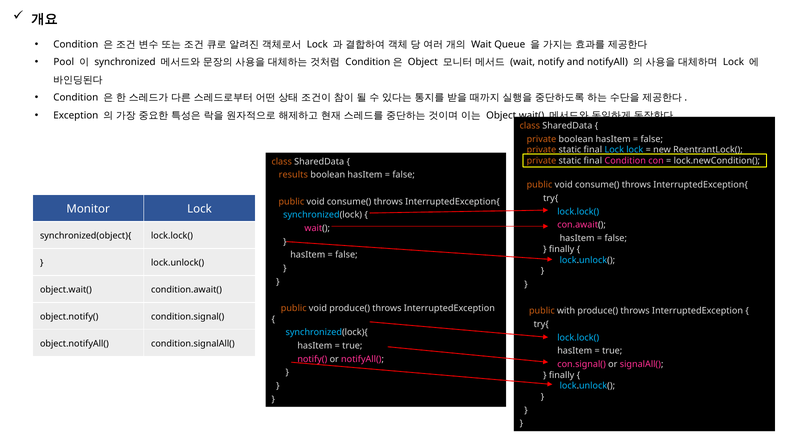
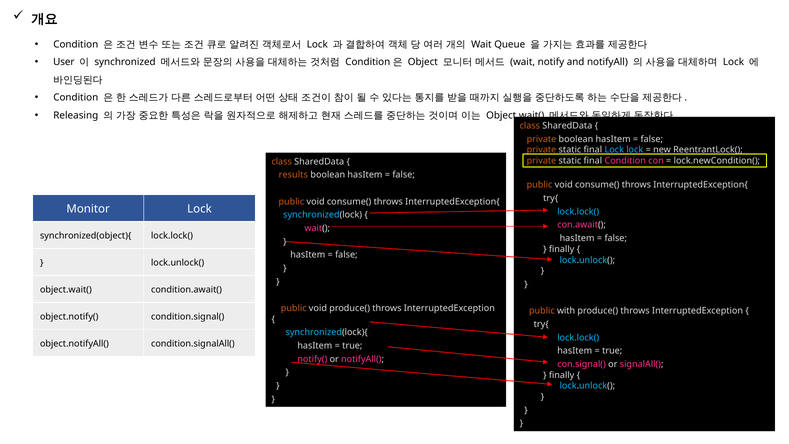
Pool: Pool -> User
Exception: Exception -> Releasing
